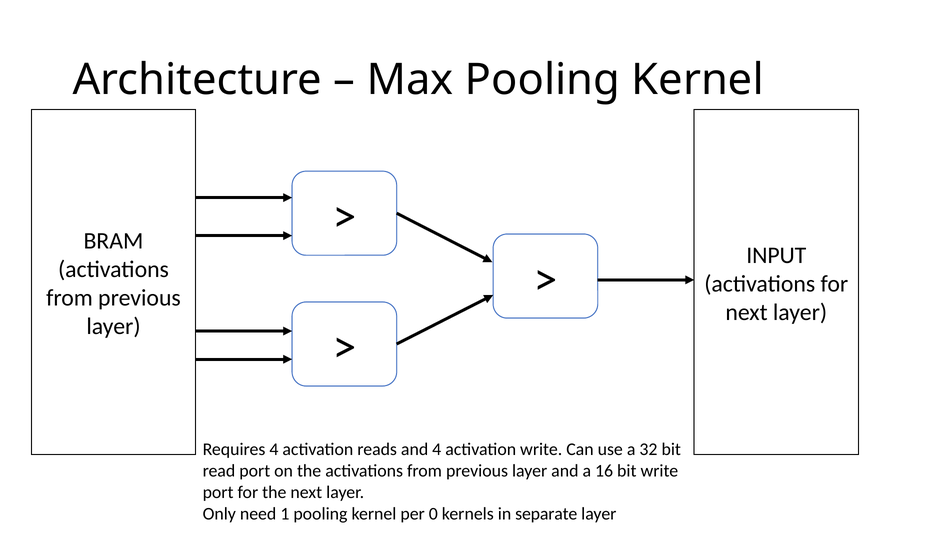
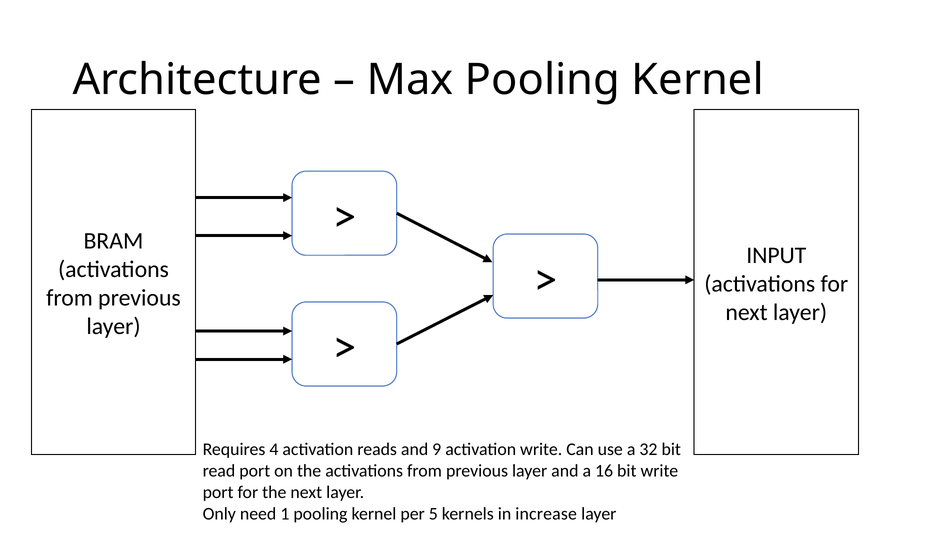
and 4: 4 -> 9
0: 0 -> 5
separate: separate -> increase
